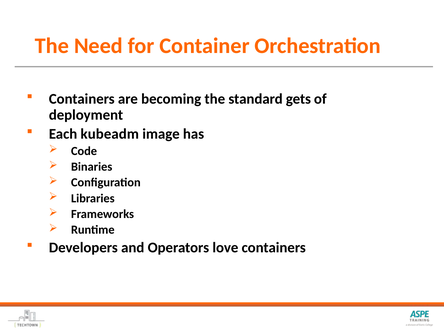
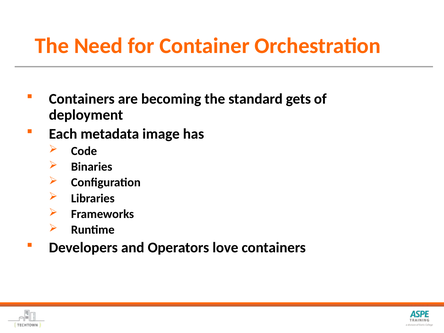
kubeadm: kubeadm -> metadata
